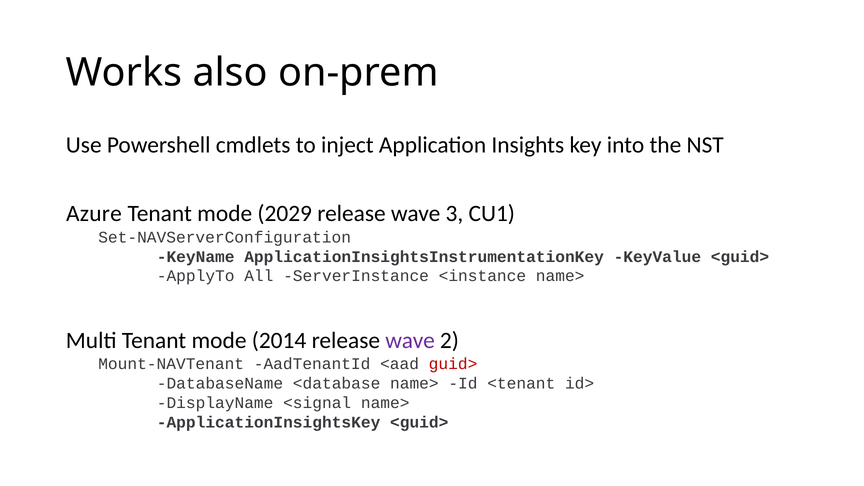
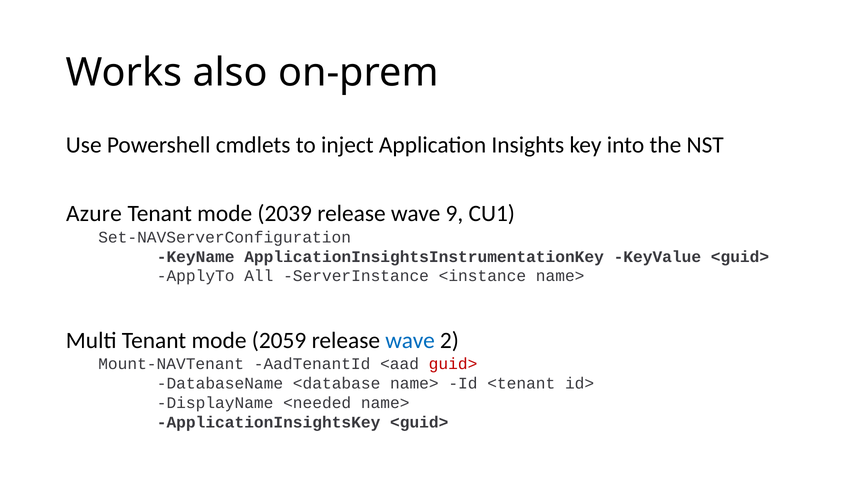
2029: 2029 -> 2039
3: 3 -> 9
2014: 2014 -> 2059
wave at (410, 340) colour: purple -> blue
<signal: <signal -> <needed
